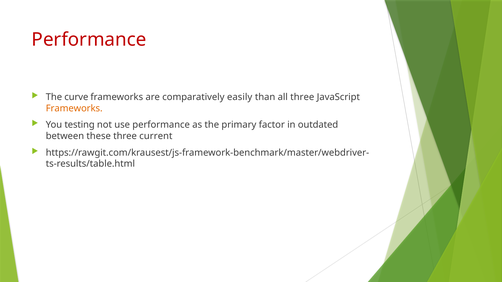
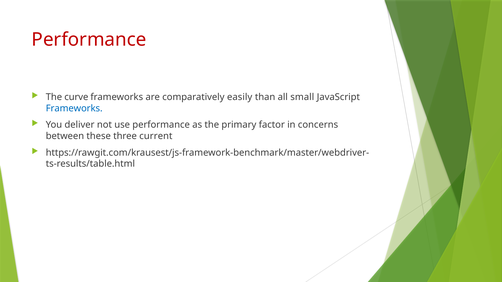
all three: three -> small
Frameworks at (74, 108) colour: orange -> blue
testing: testing -> deliver
outdated: outdated -> concerns
